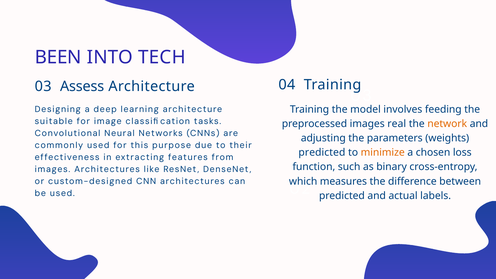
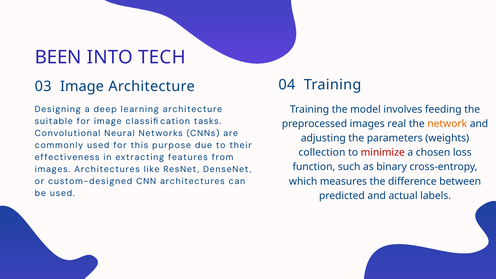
03 Assess: Assess -> Image
predicted at (322, 153): predicted -> collection
minimize colour: orange -> red
